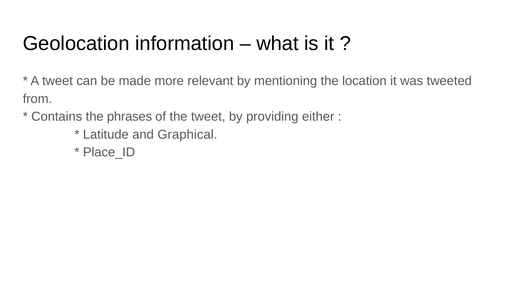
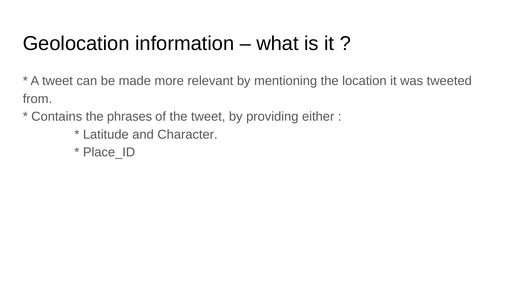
Graphical: Graphical -> Character
